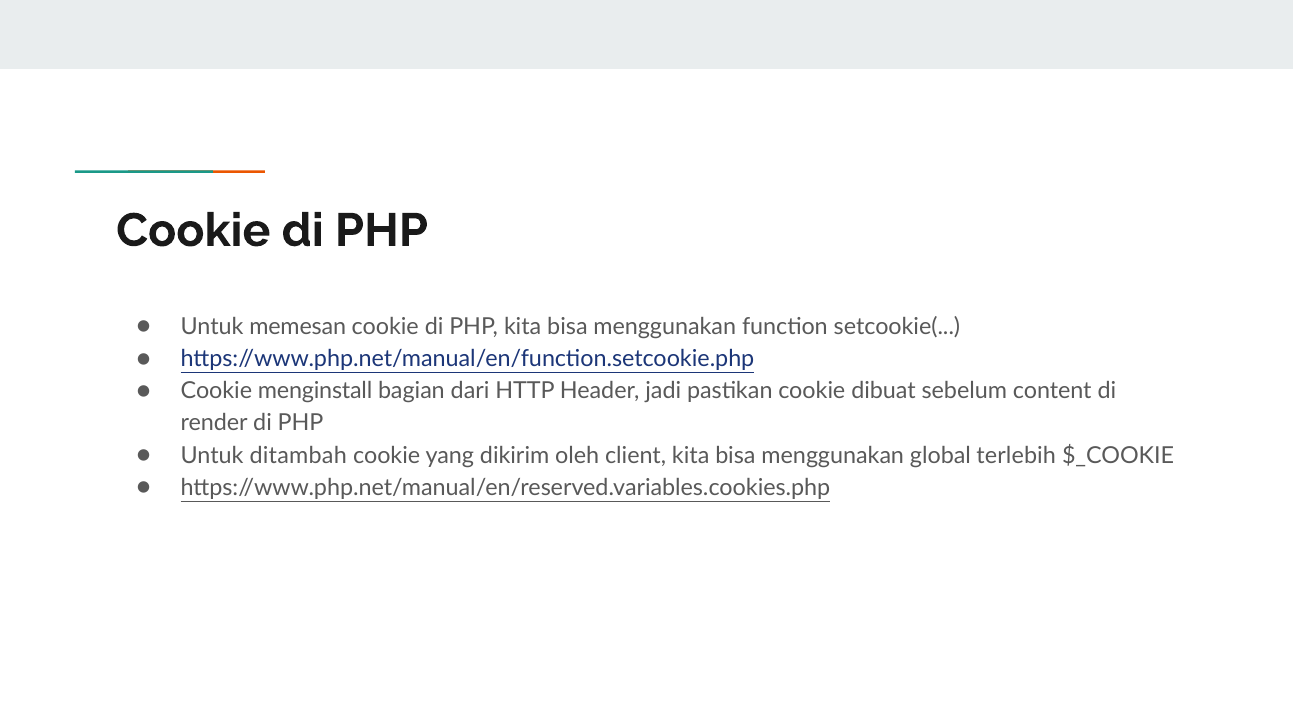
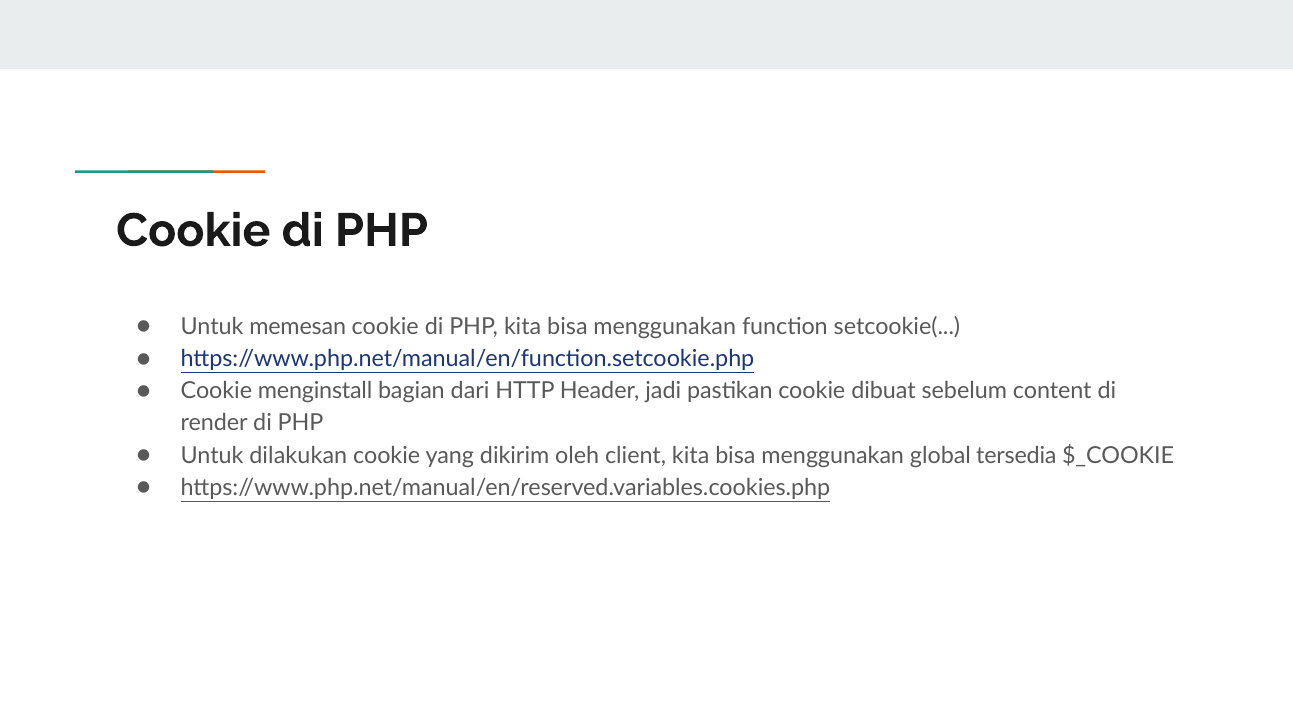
ditambah: ditambah -> dilakukan
terlebih: terlebih -> tersedia
